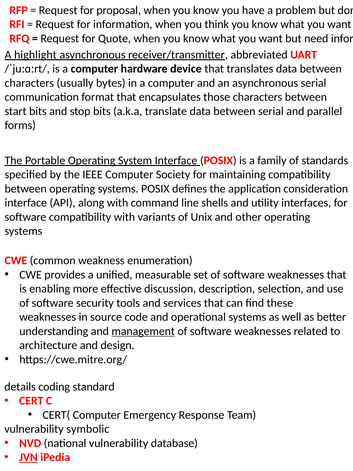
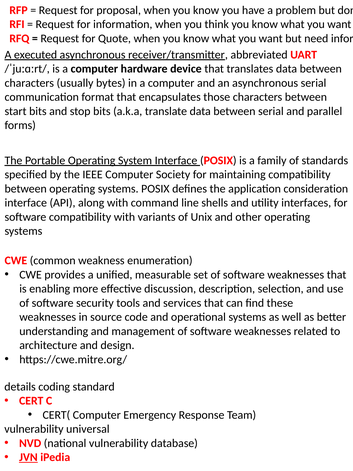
highlight: highlight -> executed
management underline: present -> none
symbolic: symbolic -> universal
